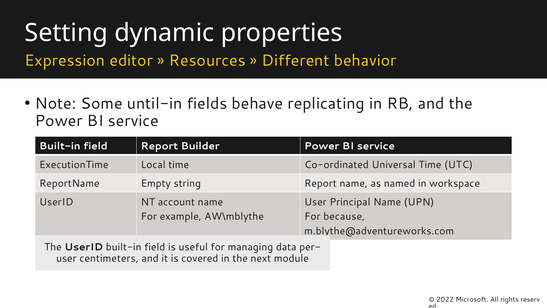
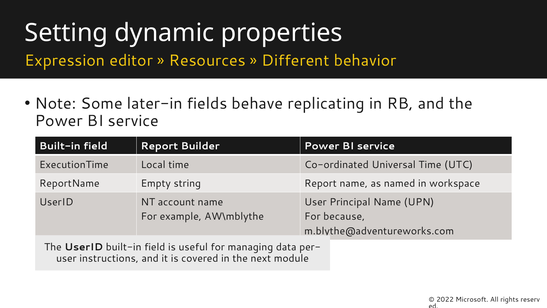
until-in: until-in -> later-in
centimeters: centimeters -> instructions
